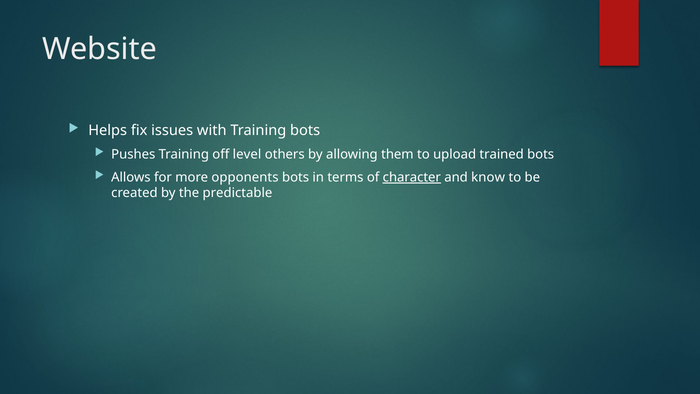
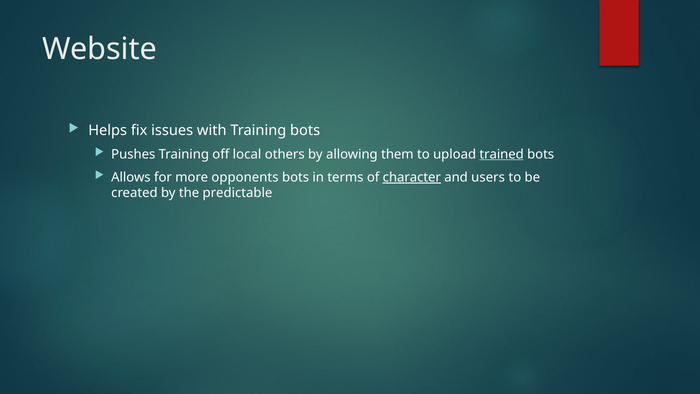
level: level -> local
trained underline: none -> present
know: know -> users
